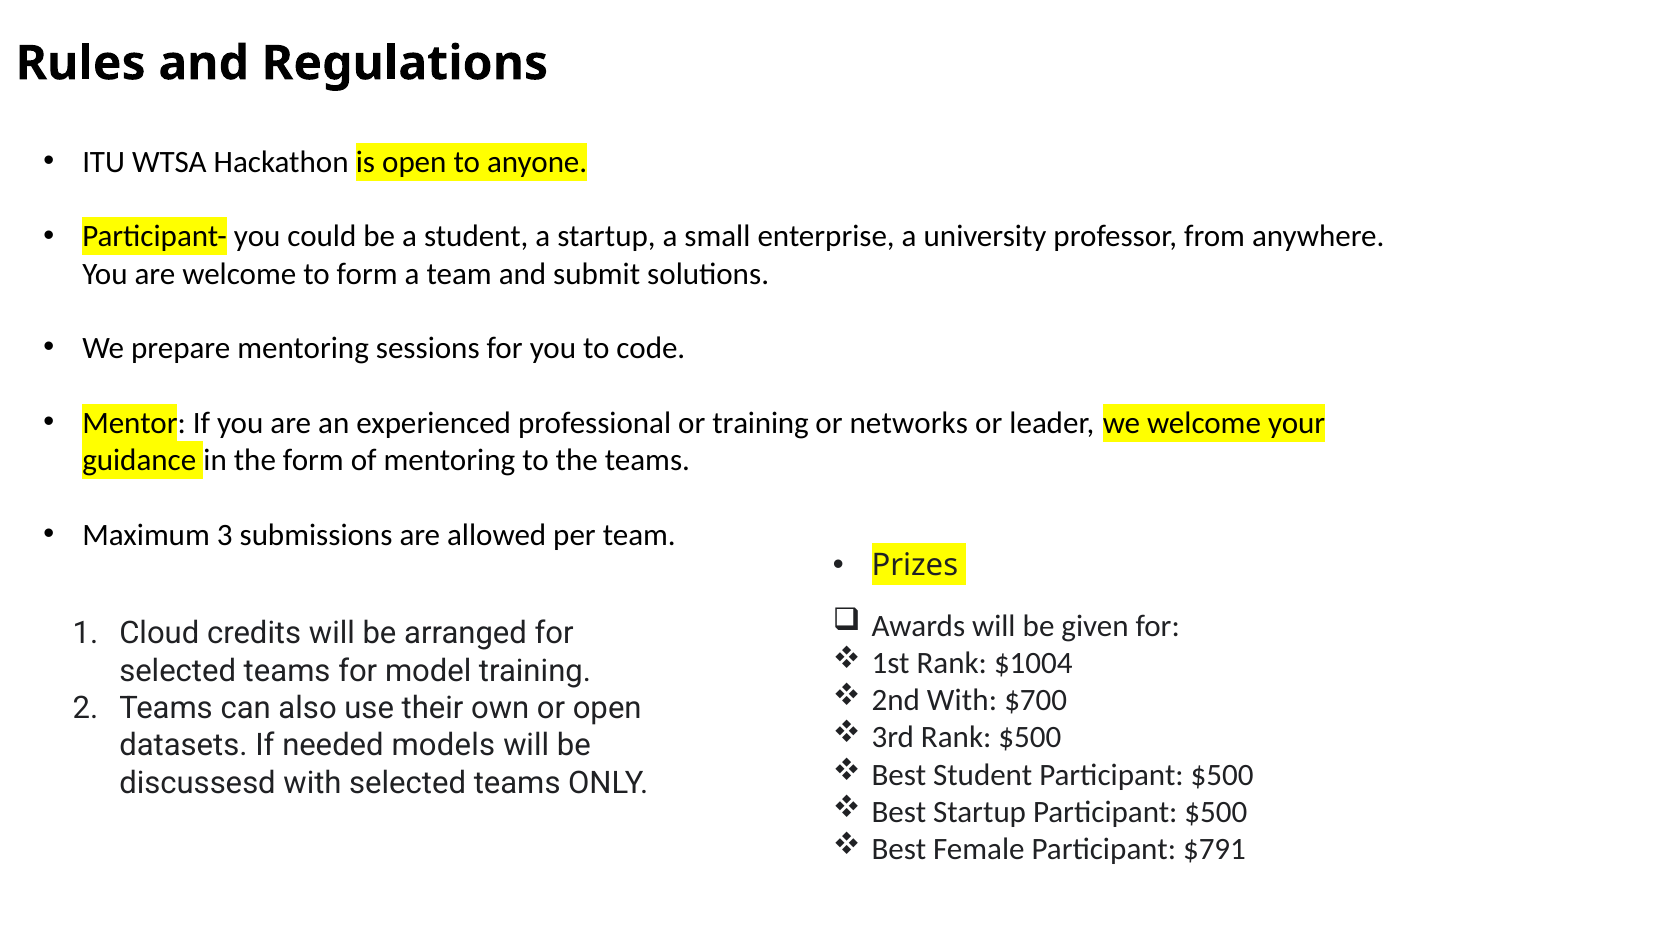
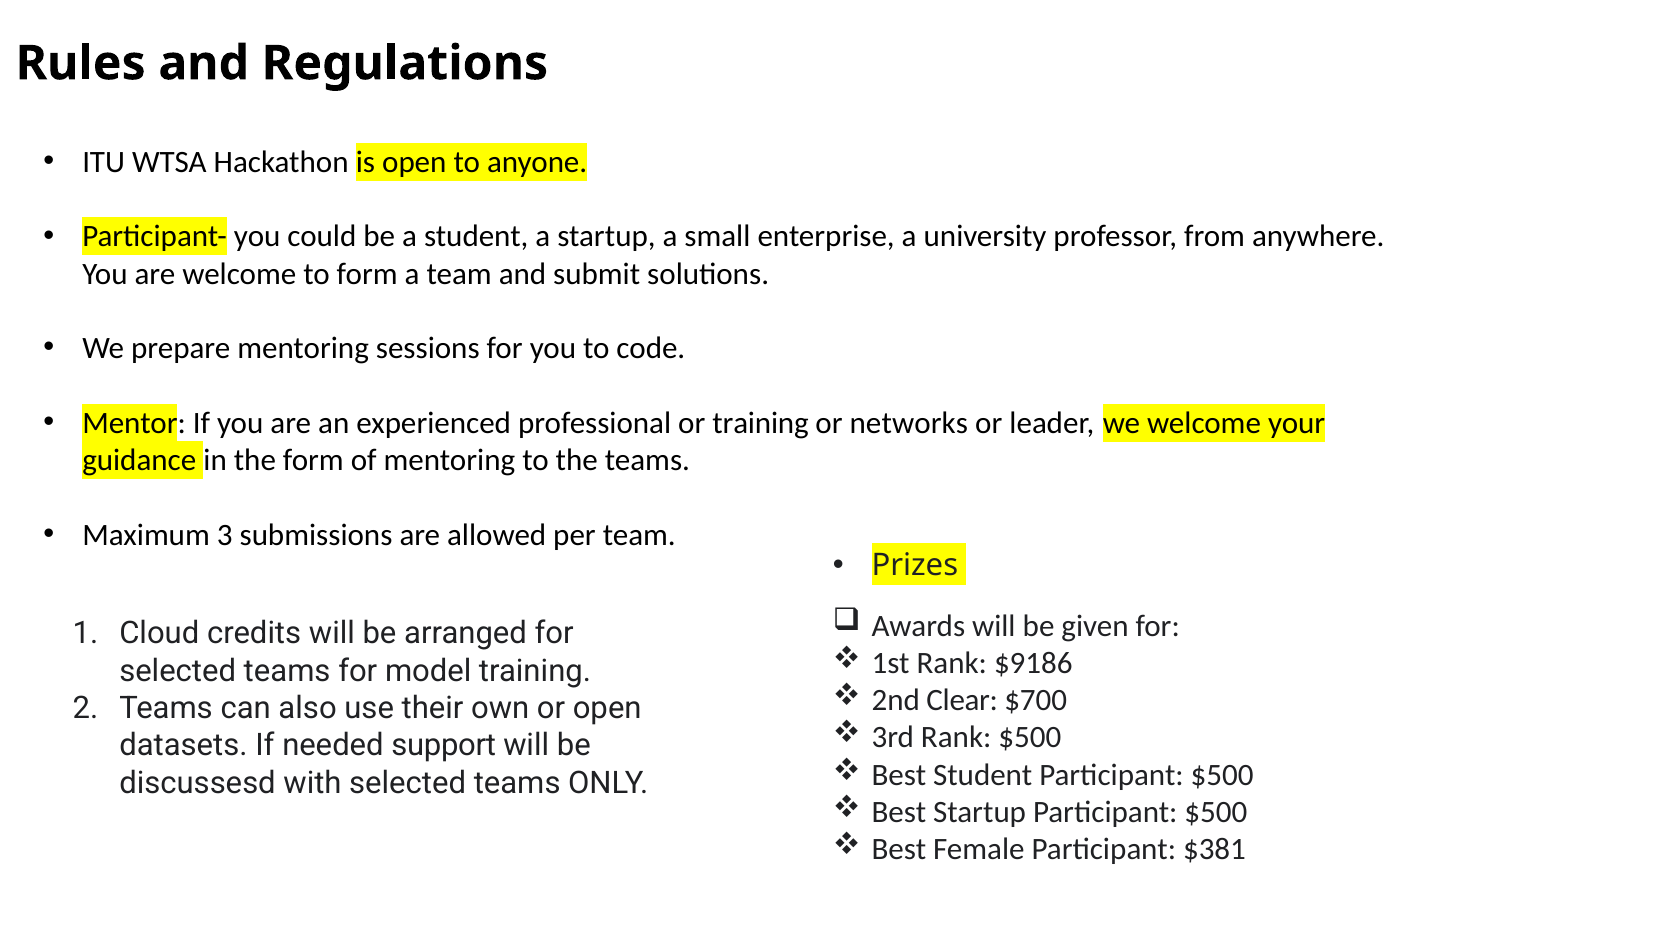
$1004: $1004 -> $9186
2nd With: With -> Clear
models: models -> support
$791: $791 -> $381
